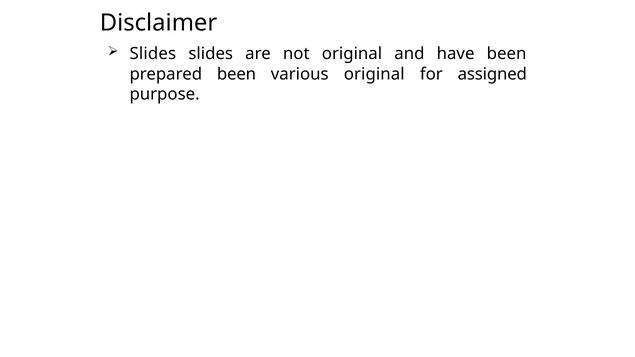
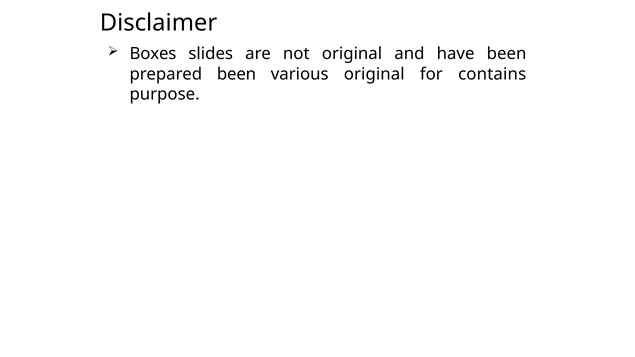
Slides at (153, 54): Slides -> Boxes
assigned: assigned -> contains
